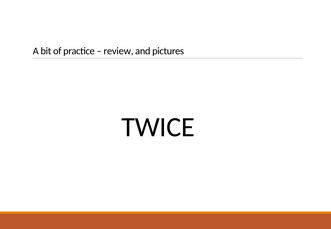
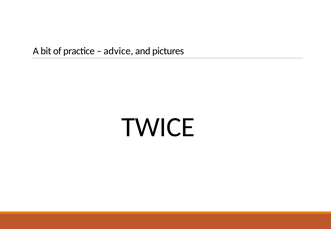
review: review -> advice
